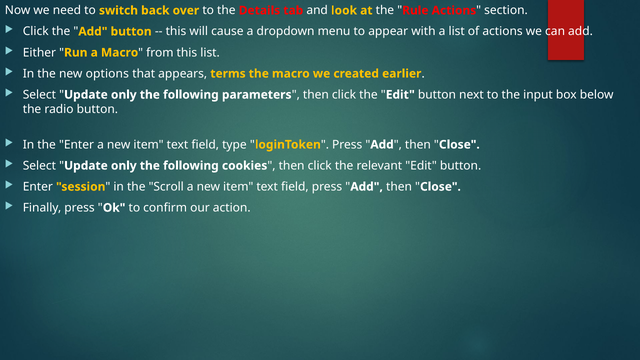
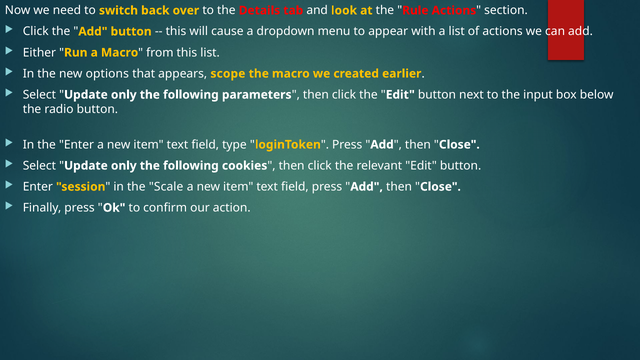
terms: terms -> scope
Scroll: Scroll -> Scale
